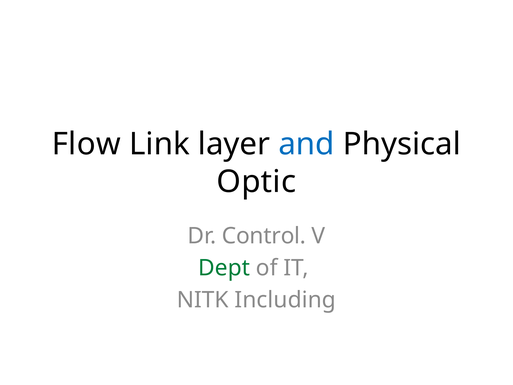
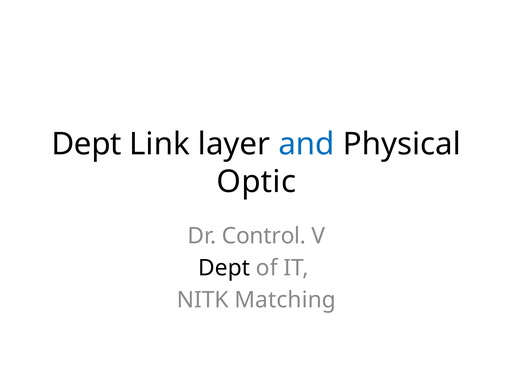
Flow at (86, 144): Flow -> Dept
Dept at (224, 268) colour: green -> black
Including: Including -> Matching
